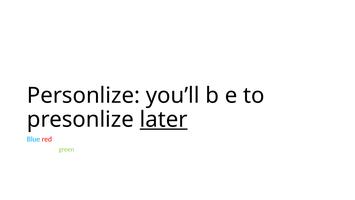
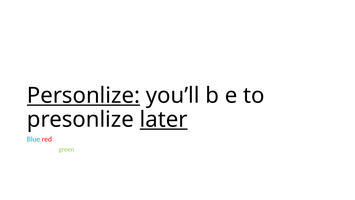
Personlize underline: none -> present
